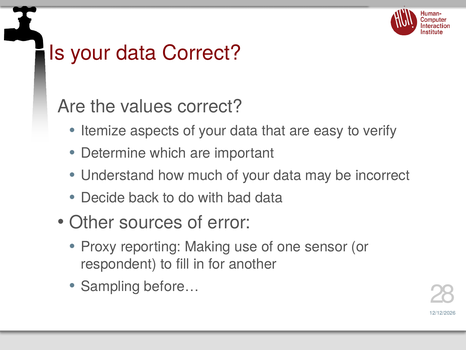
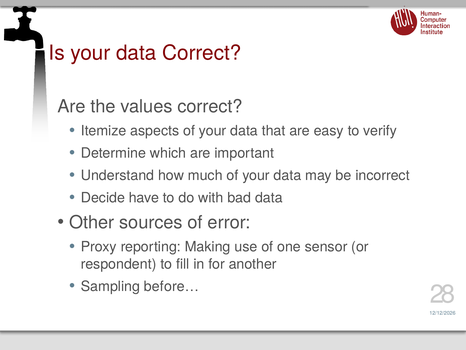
back: back -> have
